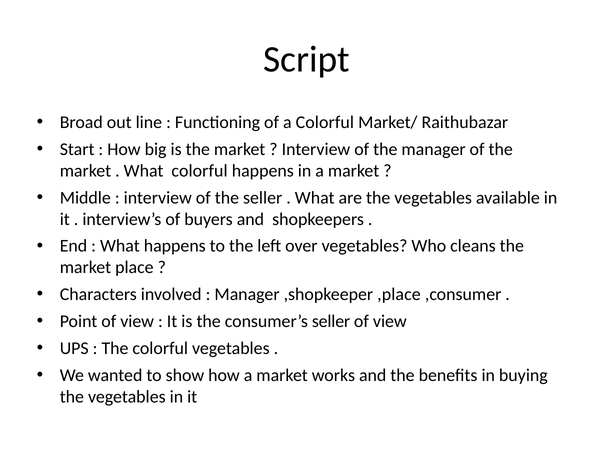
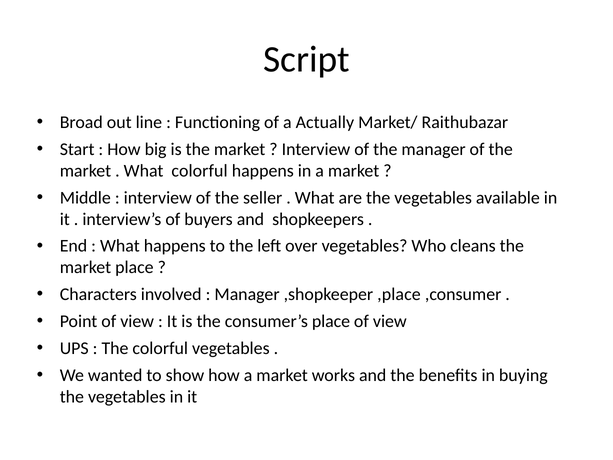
a Colorful: Colorful -> Actually
consumer’s seller: seller -> place
